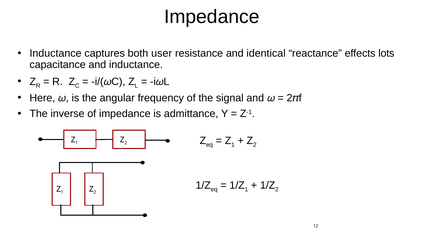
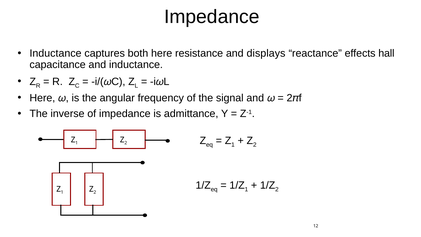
both user: user -> here
identical: identical -> displays
lots: lots -> hall
